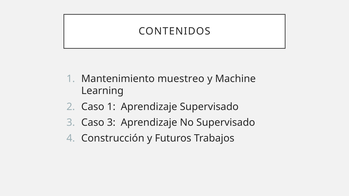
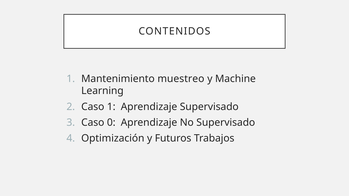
Caso 3: 3 -> 0
Construcción: Construcción -> Optimización
